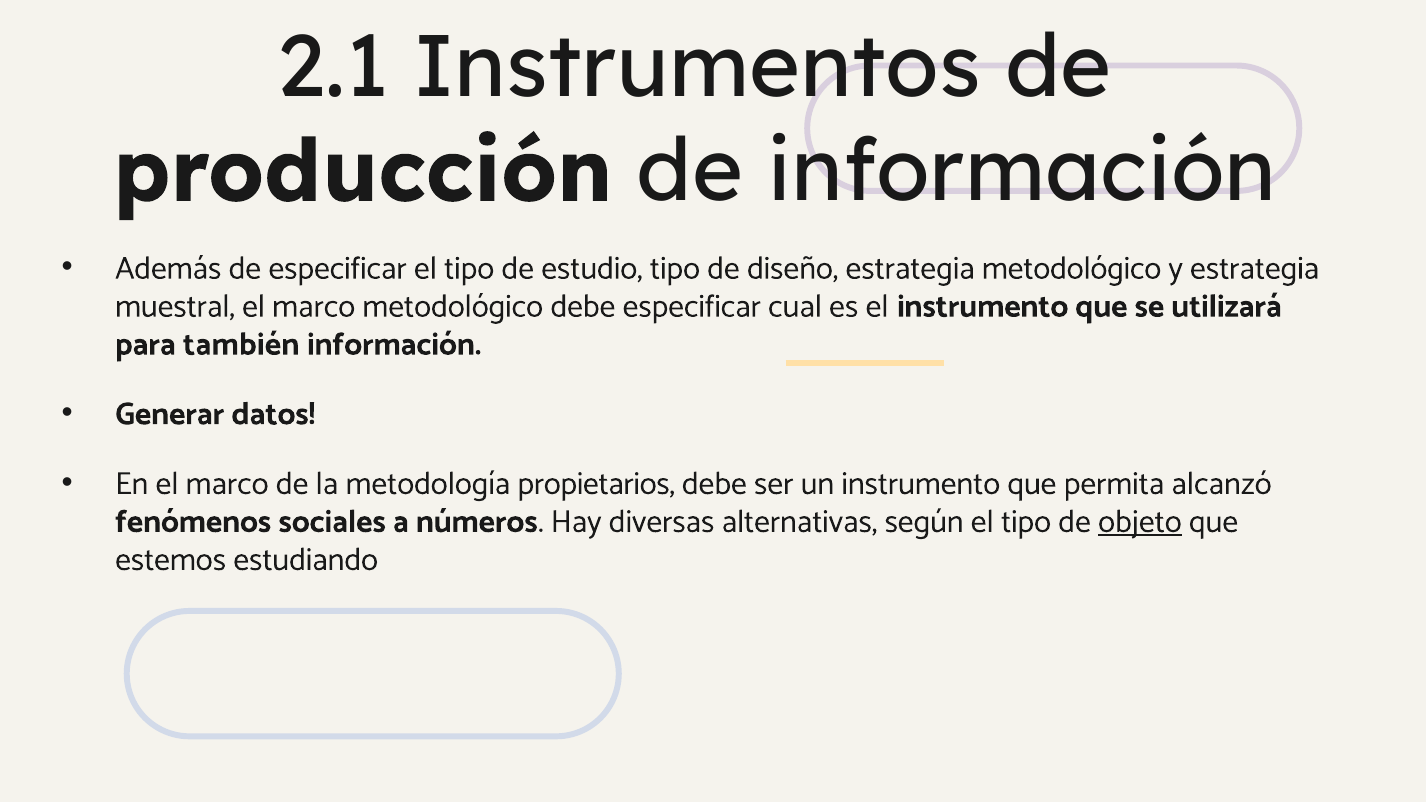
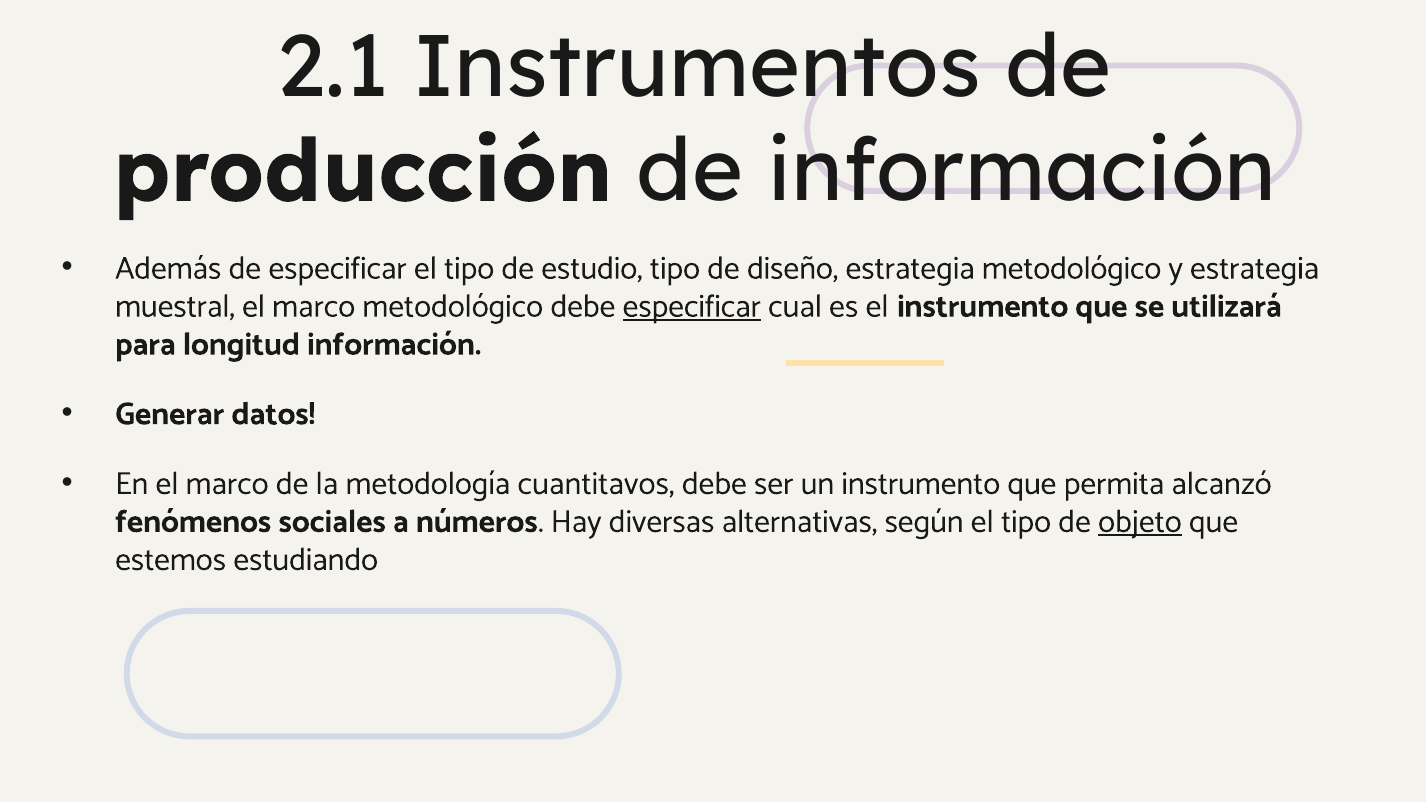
especificar at (692, 306) underline: none -> present
también: también -> longitud
propietarios: propietarios -> cuantitavos
